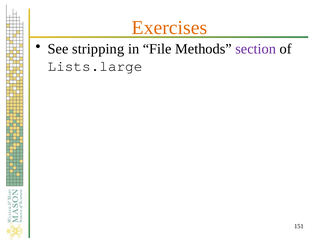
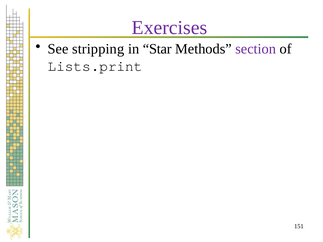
Exercises colour: orange -> purple
File: File -> Star
Lists.large: Lists.large -> Lists.print
